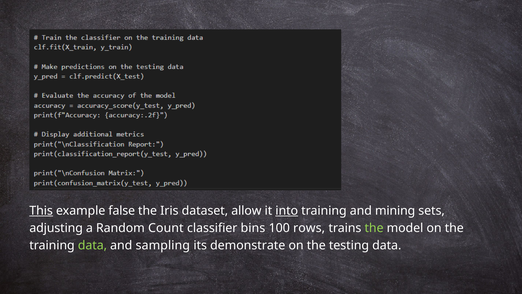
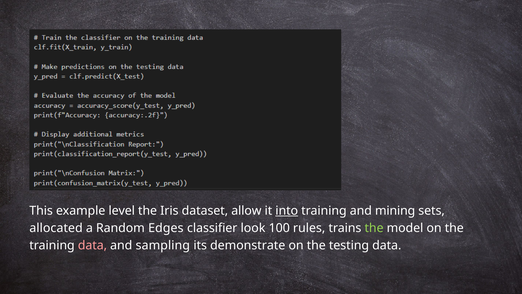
This underline: present -> none
false: false -> level
adjusting: adjusting -> allocated
Count: Count -> Edges
bins: bins -> look
rows: rows -> rules
data at (92, 245) colour: light green -> pink
